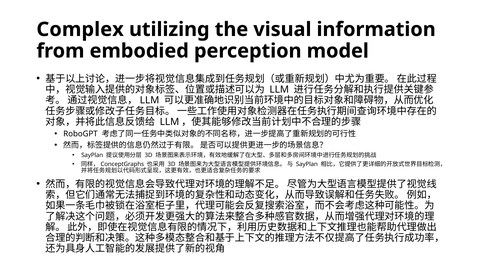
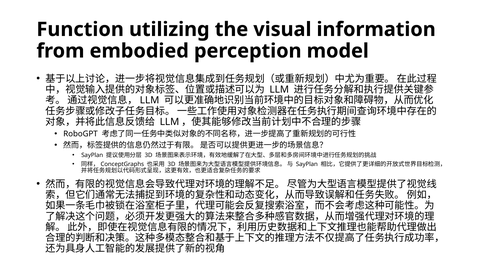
Complex: Complex -> Function
